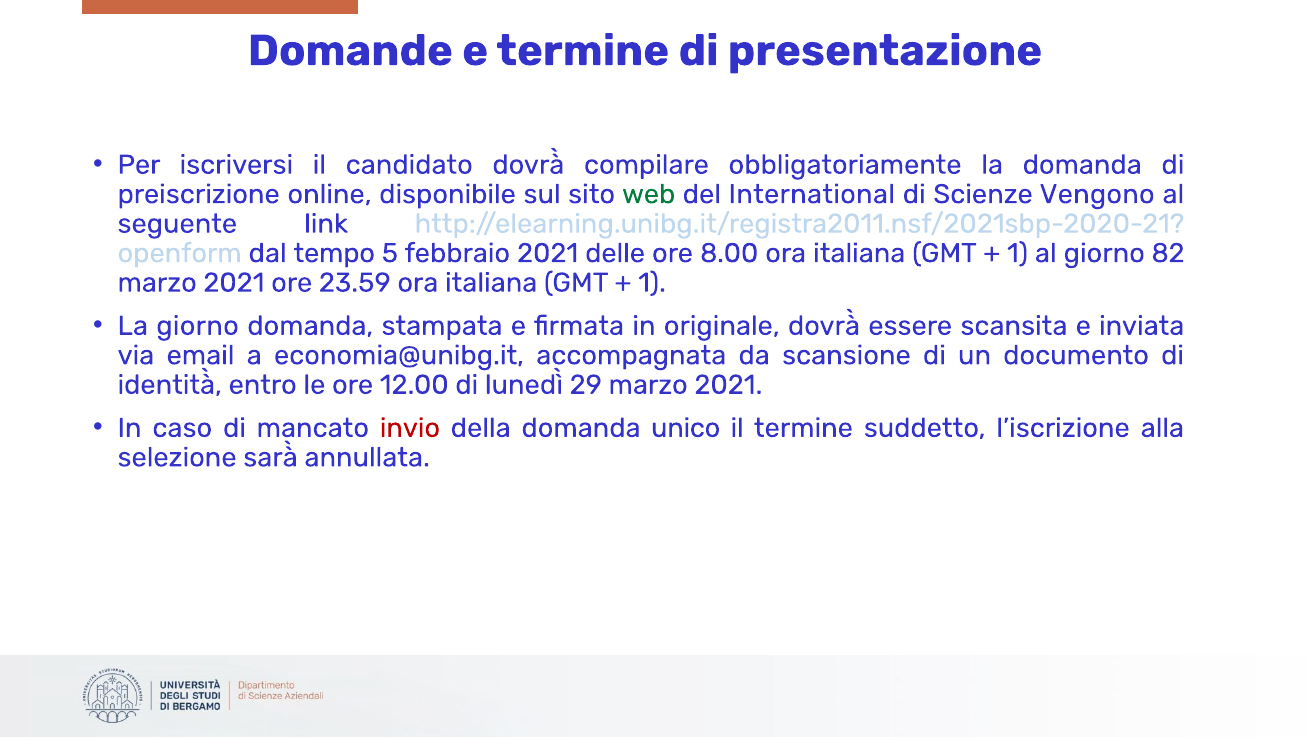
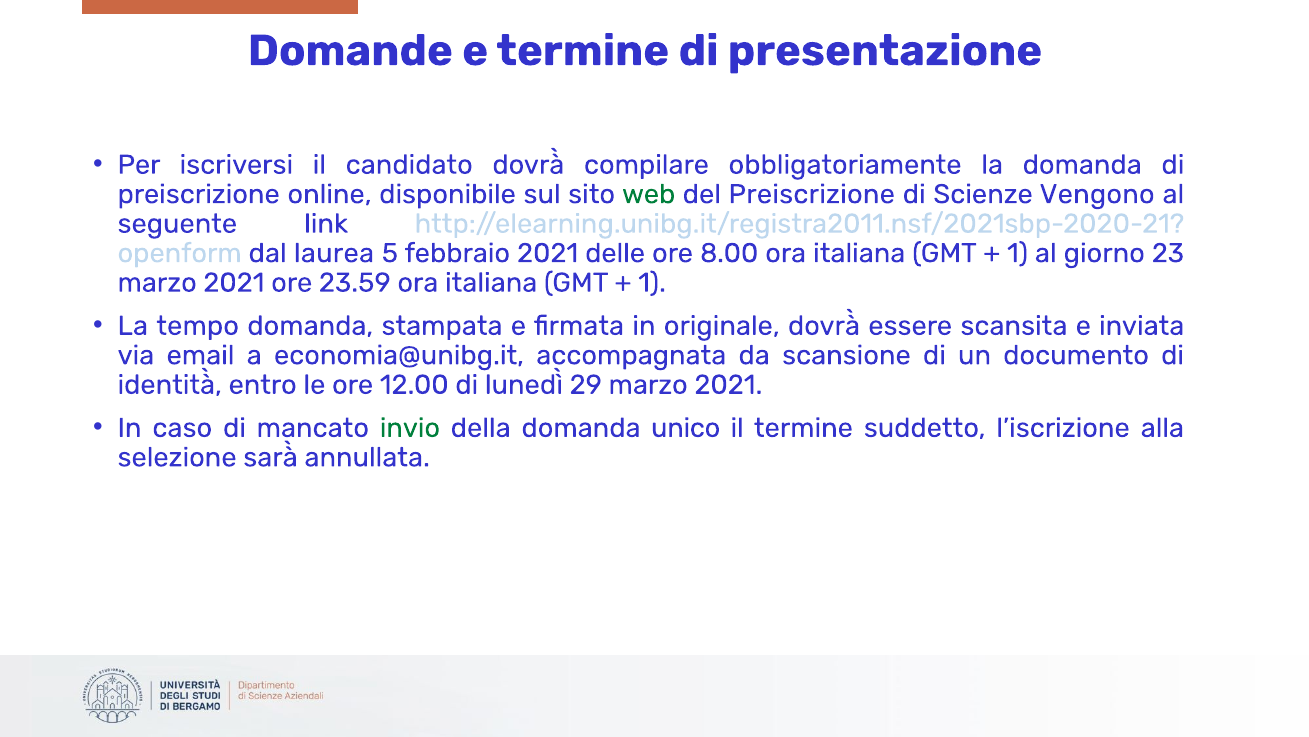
del International: International -> Preiscrizione
tempo: tempo -> laurea
82: 82 -> 23
La giorno: giorno -> tempo
invio colour: red -> green
